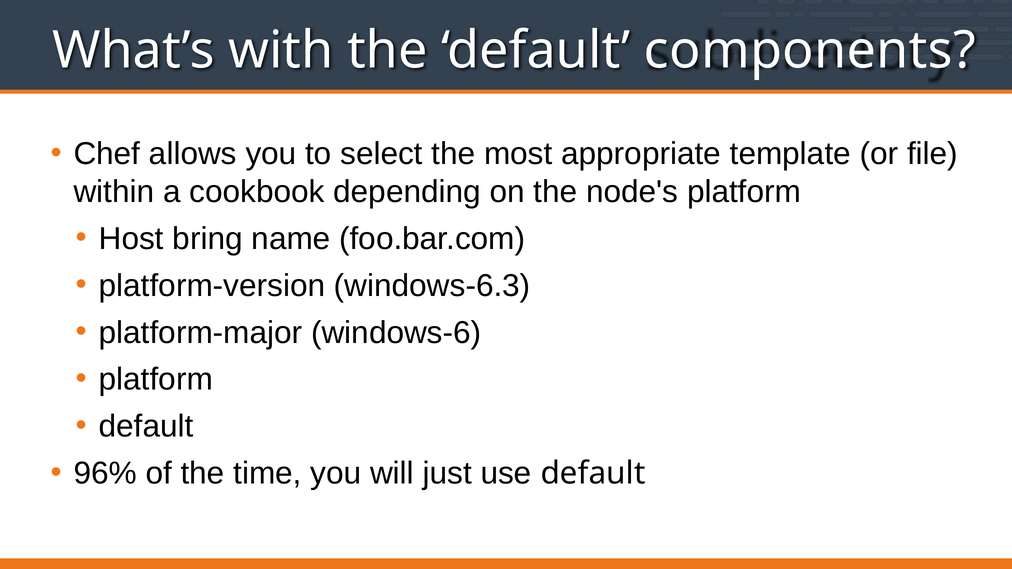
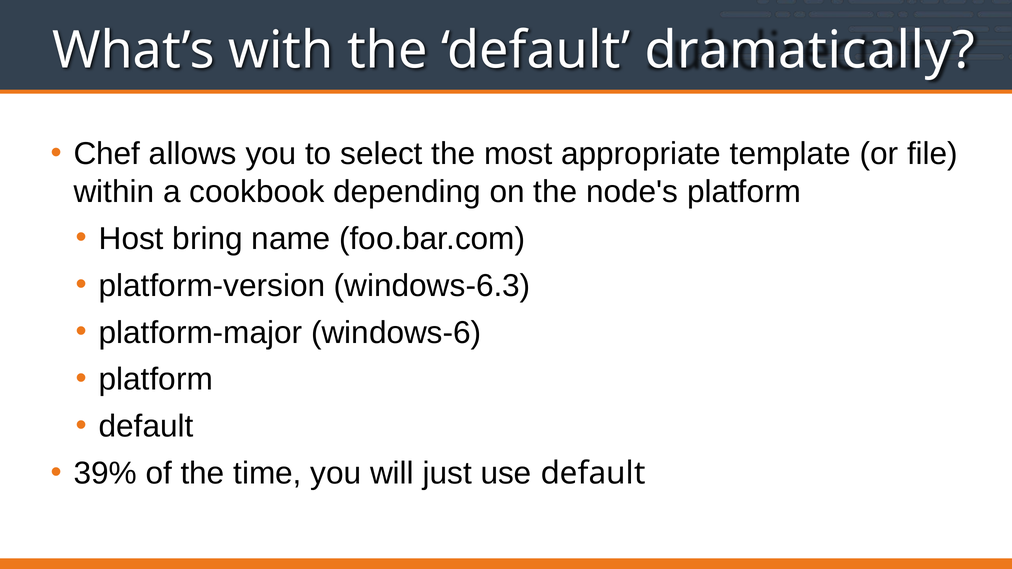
components: components -> dramatically
96%: 96% -> 39%
